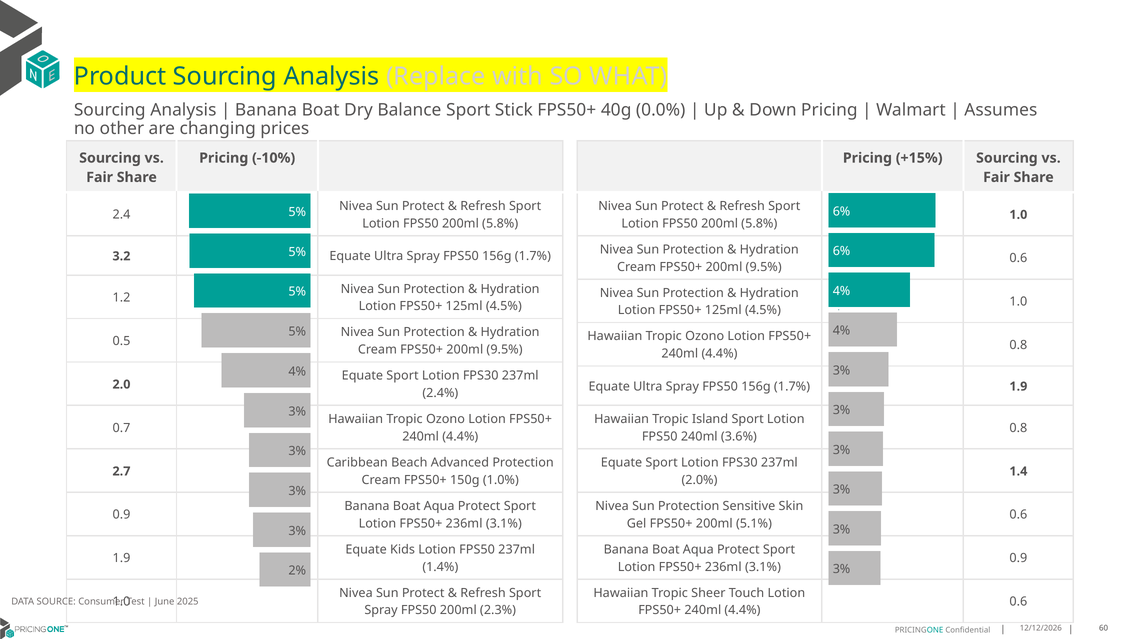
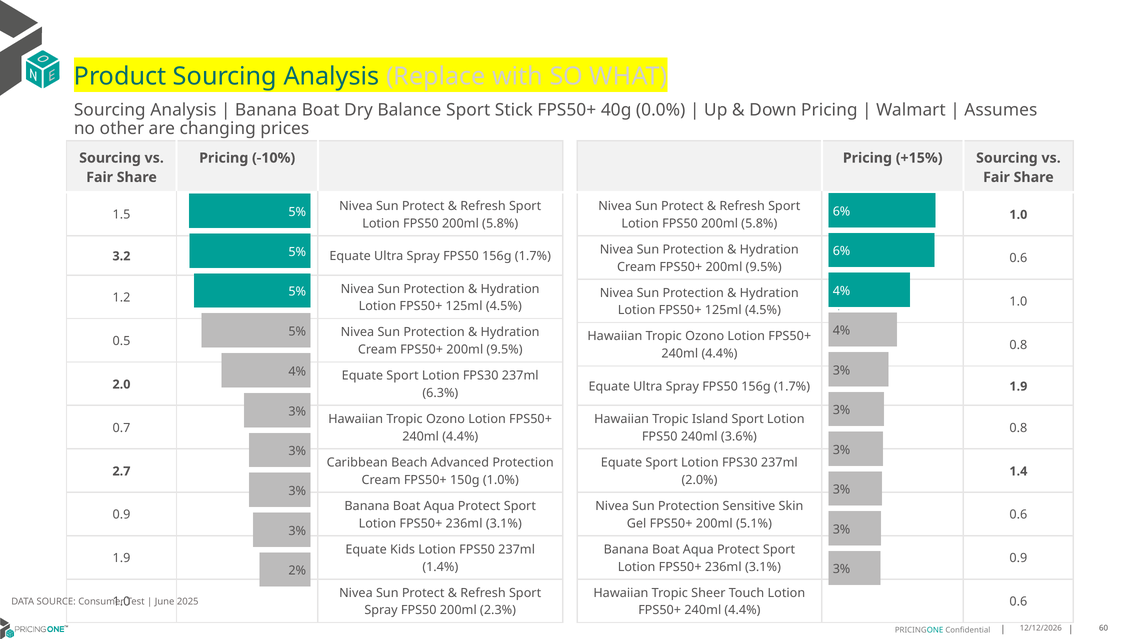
2.4: 2.4 -> 1.5
2.4%: 2.4% -> 6.3%
